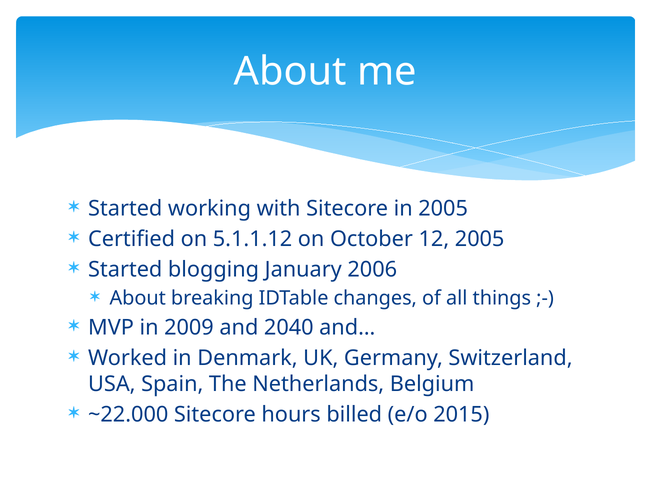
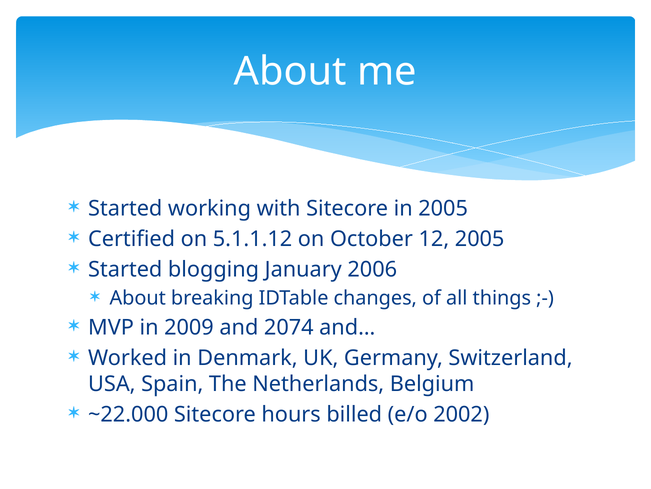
2040: 2040 -> 2074
2015: 2015 -> 2002
